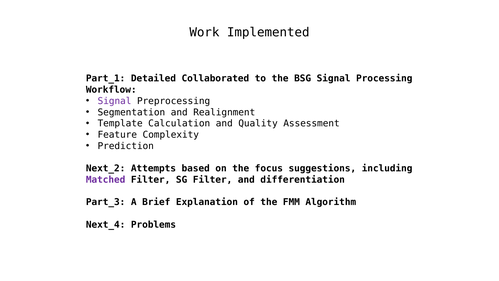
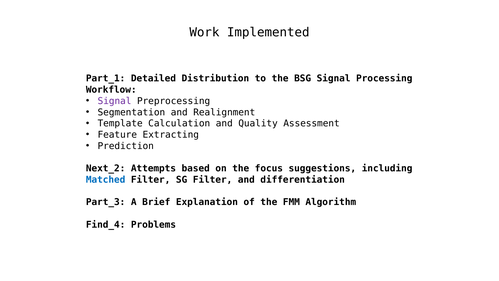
Collaborated: Collaborated -> Distribution
Complexity: Complexity -> Extracting
Matched colour: purple -> blue
Next_4: Next_4 -> Find_4
